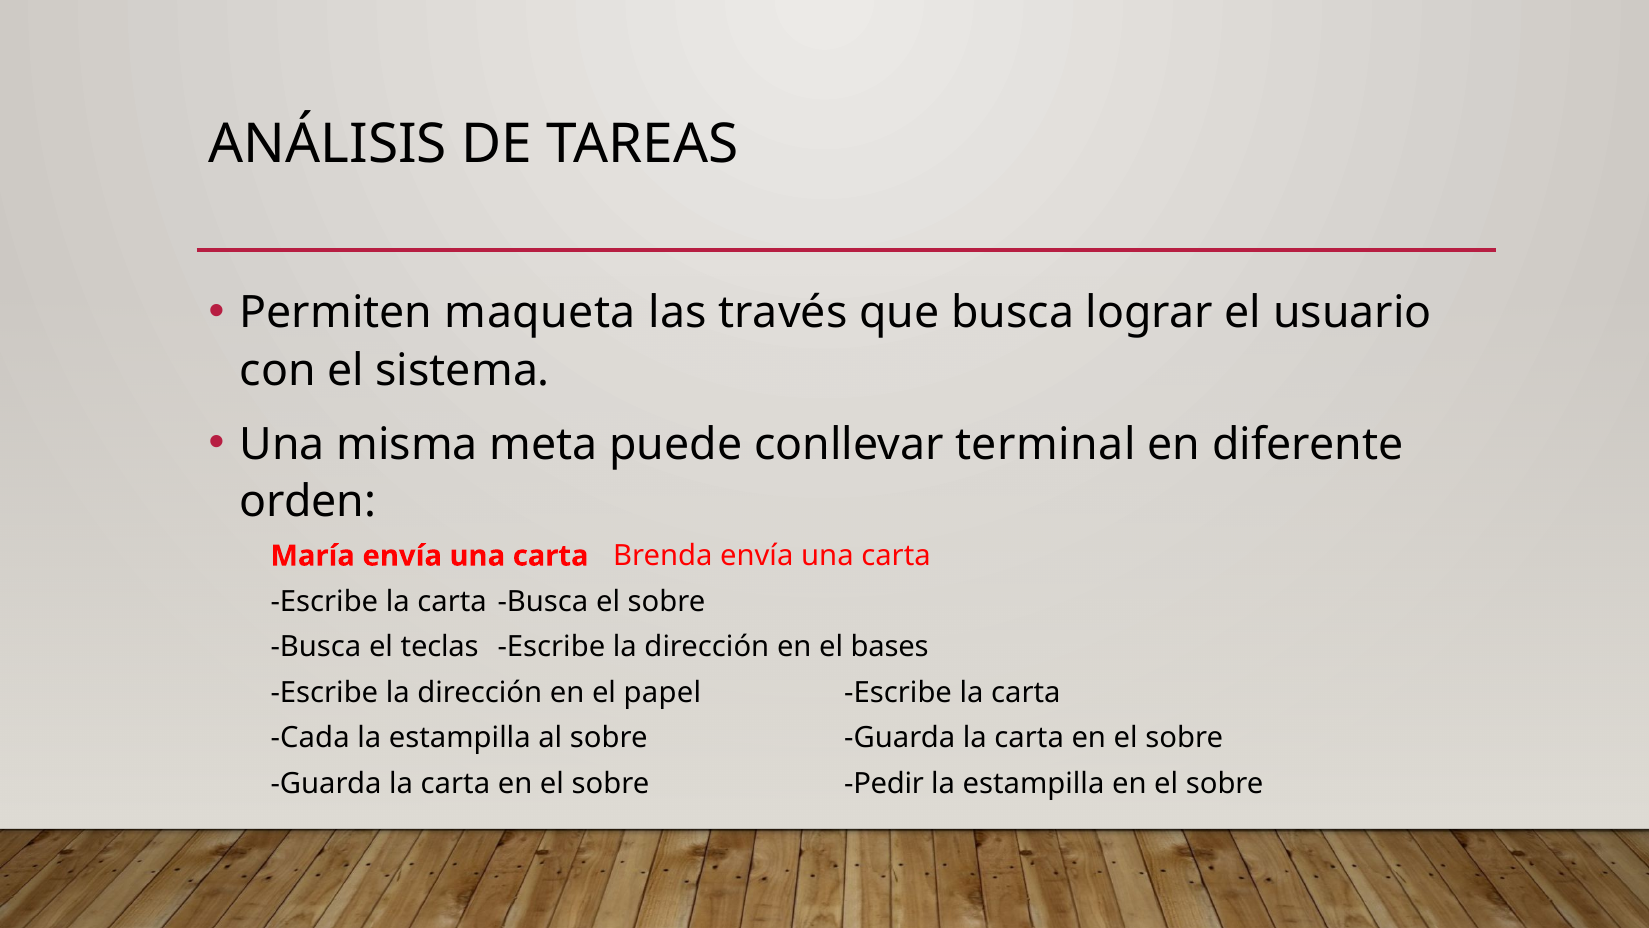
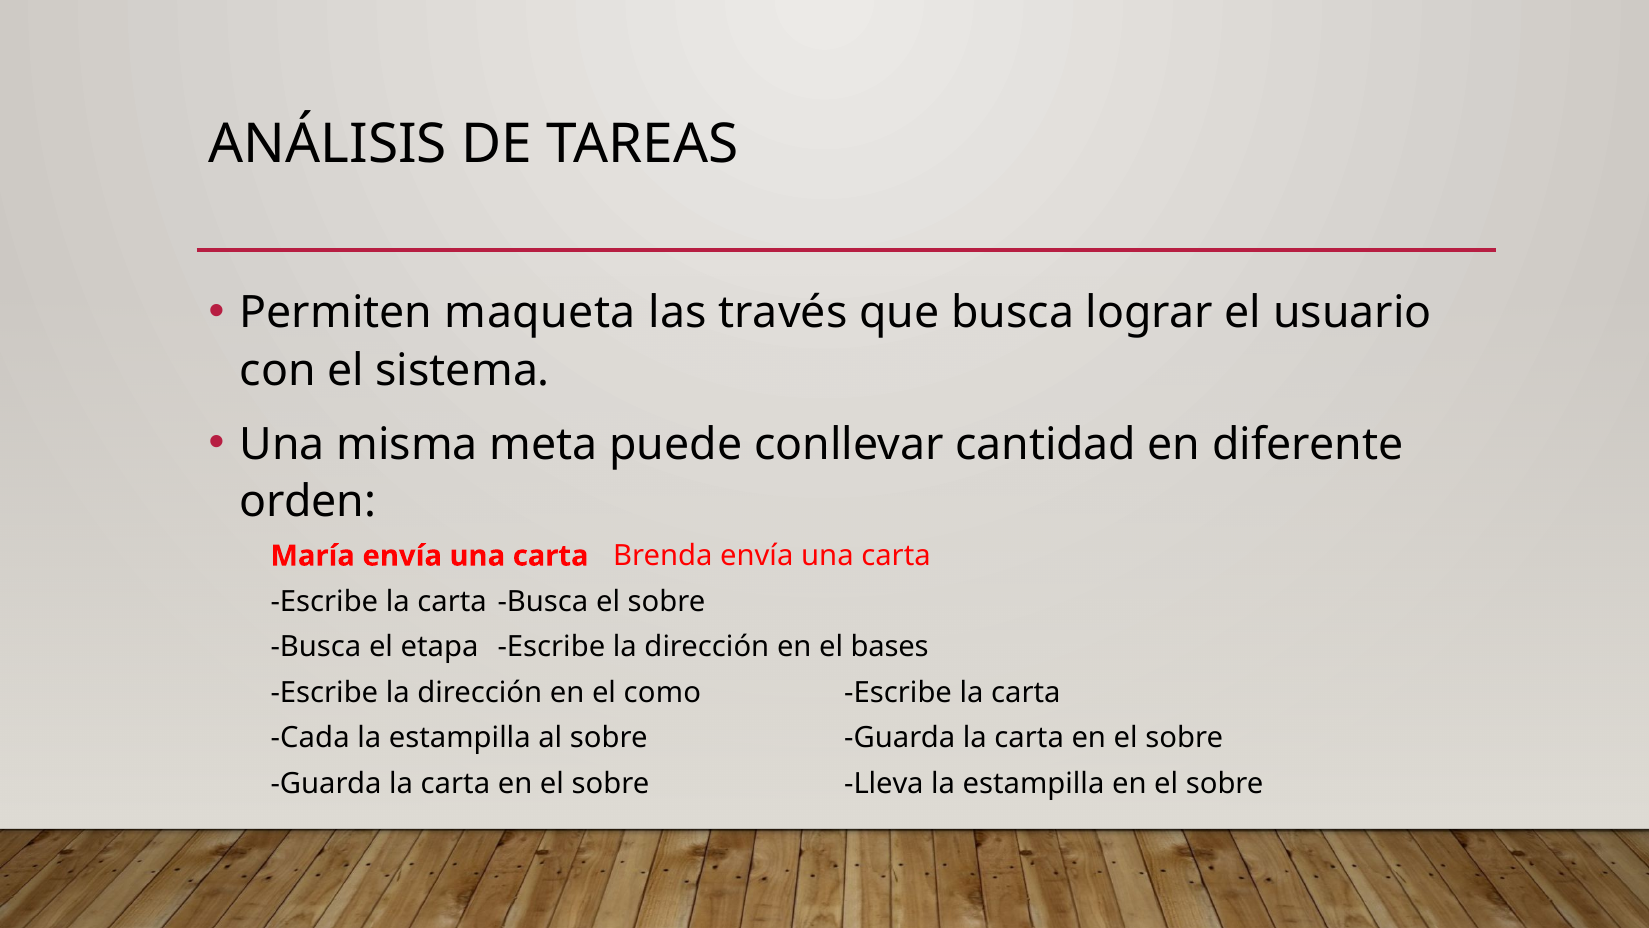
terminal: terminal -> cantidad
teclas: teclas -> etapa
papel: papel -> como
Pedir: Pedir -> Lleva
